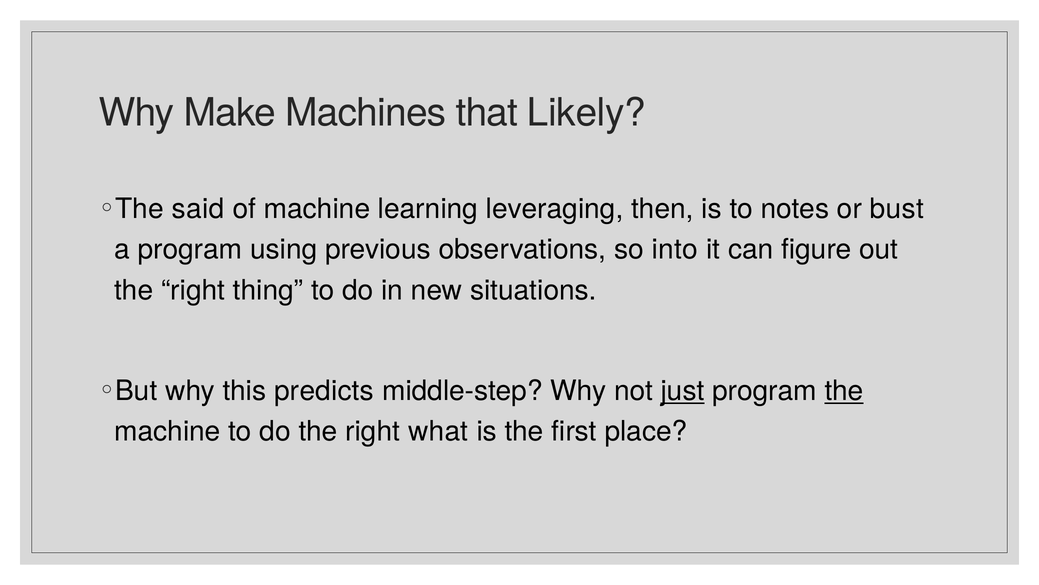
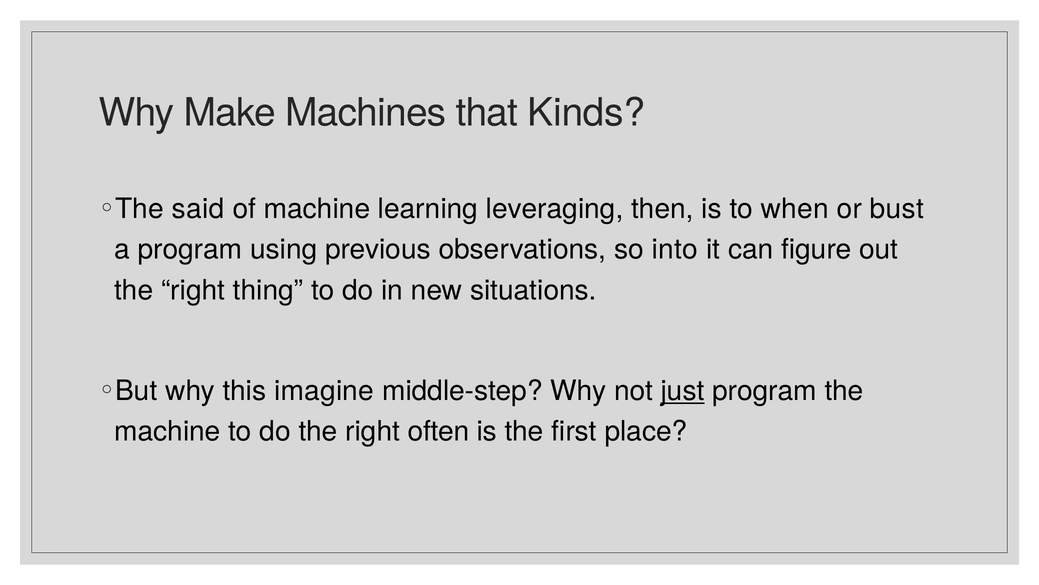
Likely: Likely -> Kinds
notes: notes -> when
predicts: predicts -> imagine
the at (844, 391) underline: present -> none
what: what -> often
